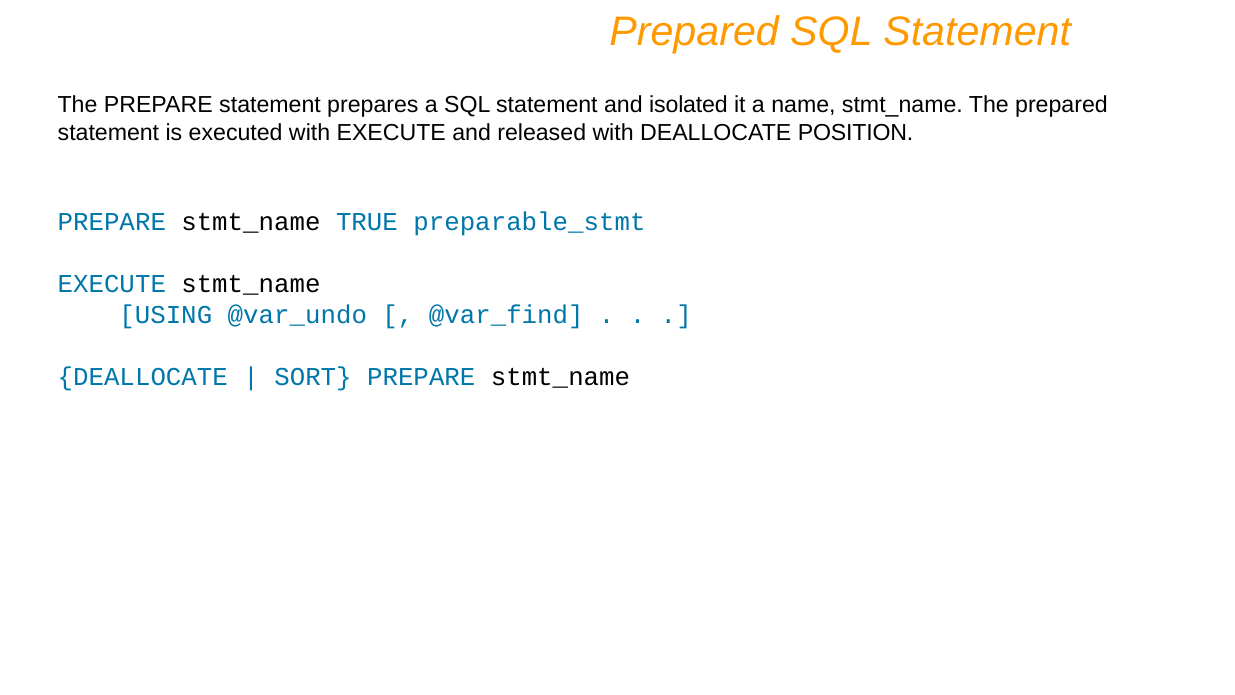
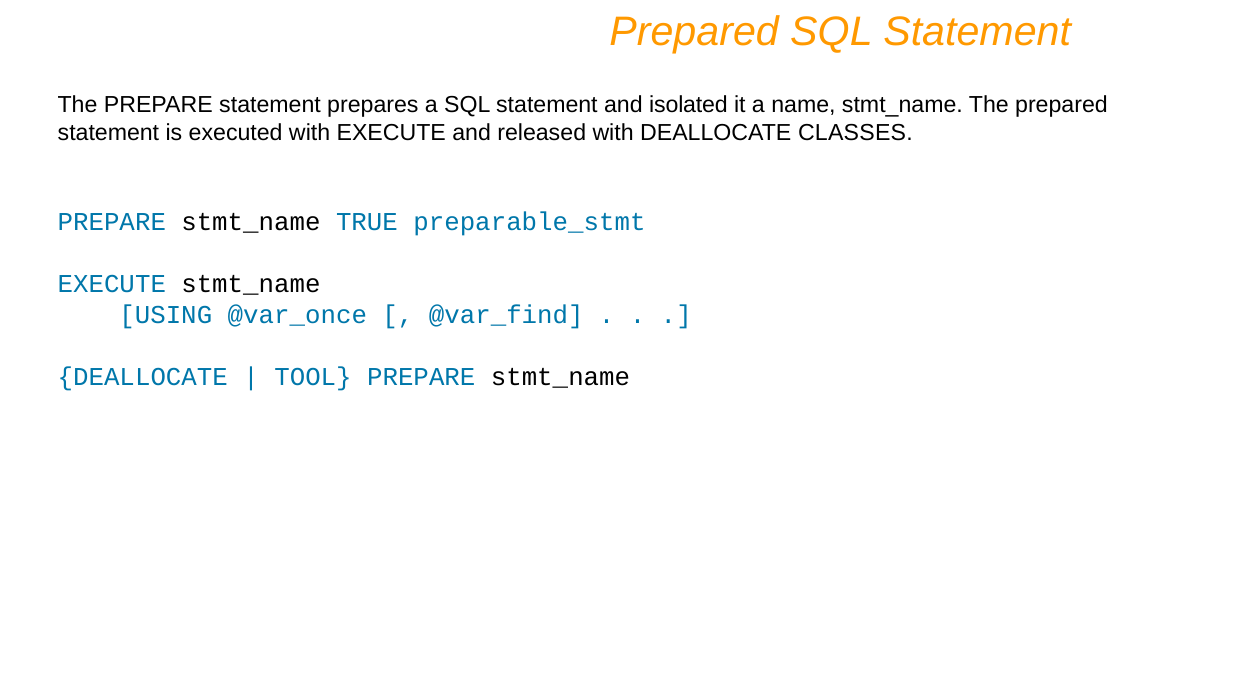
POSITION: POSITION -> CLASSES
@var_undo: @var_undo -> @var_once
SORT: SORT -> TOOL
